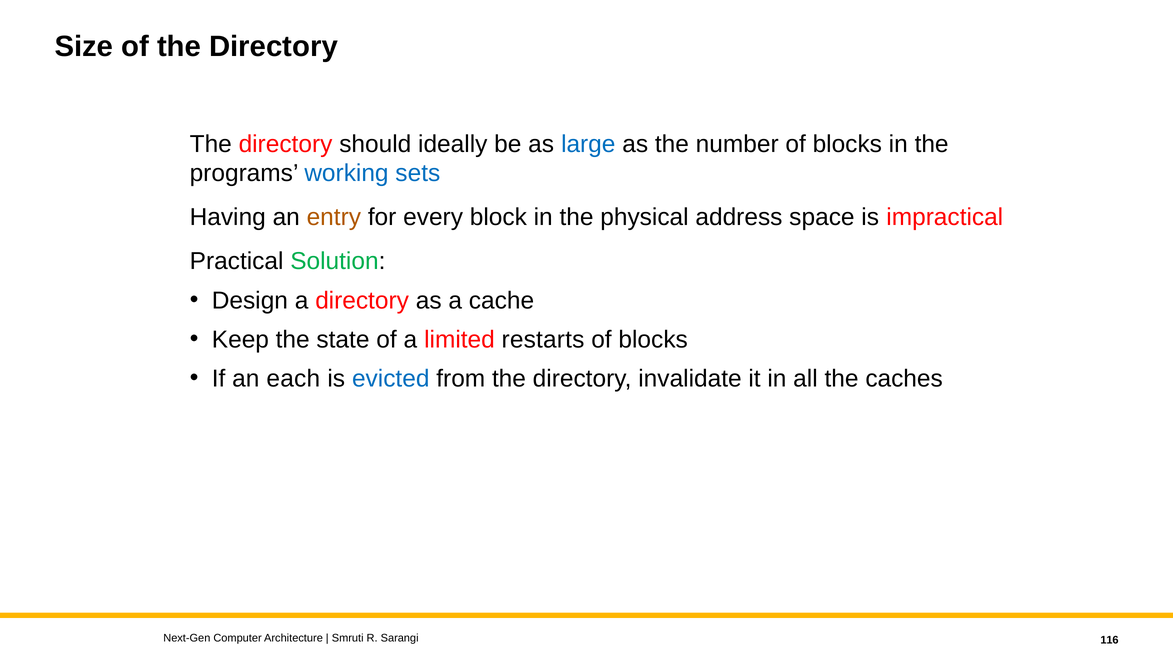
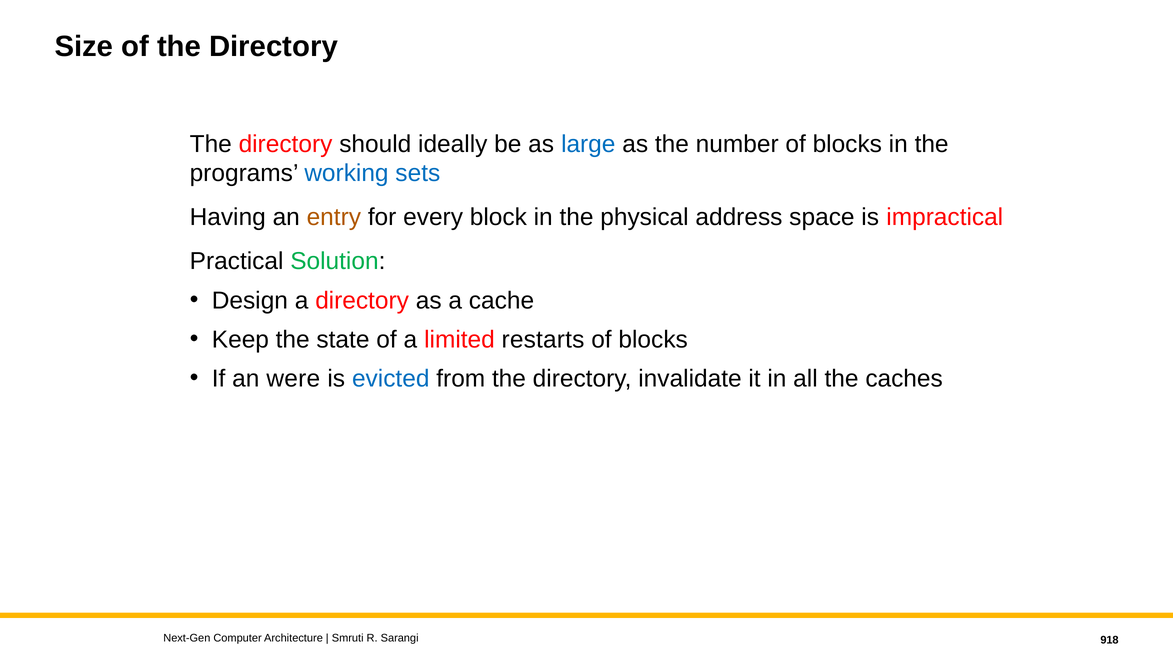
each: each -> were
116: 116 -> 918
